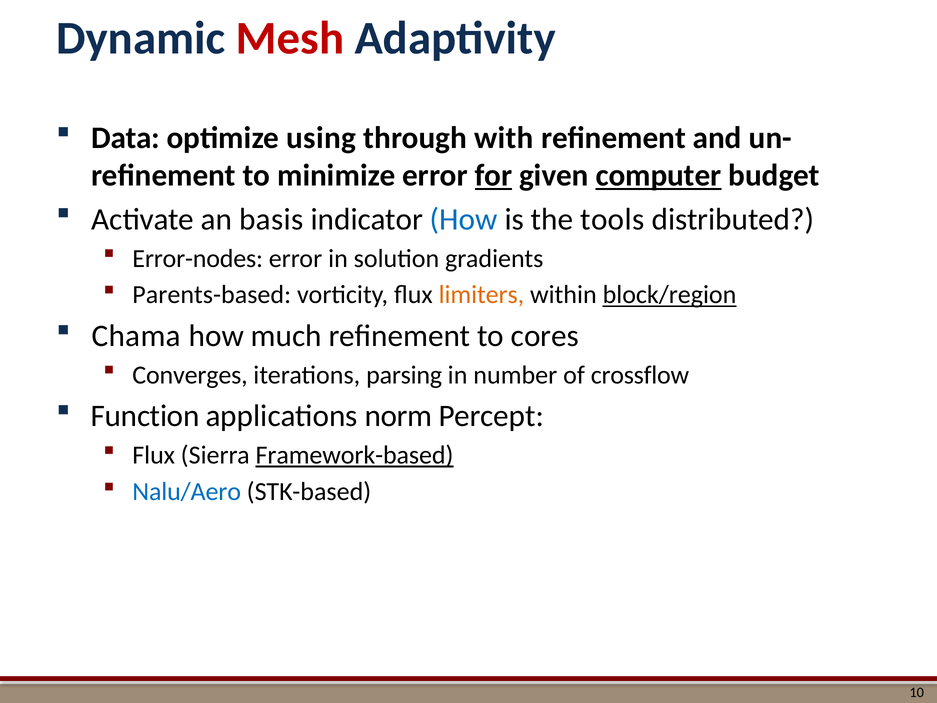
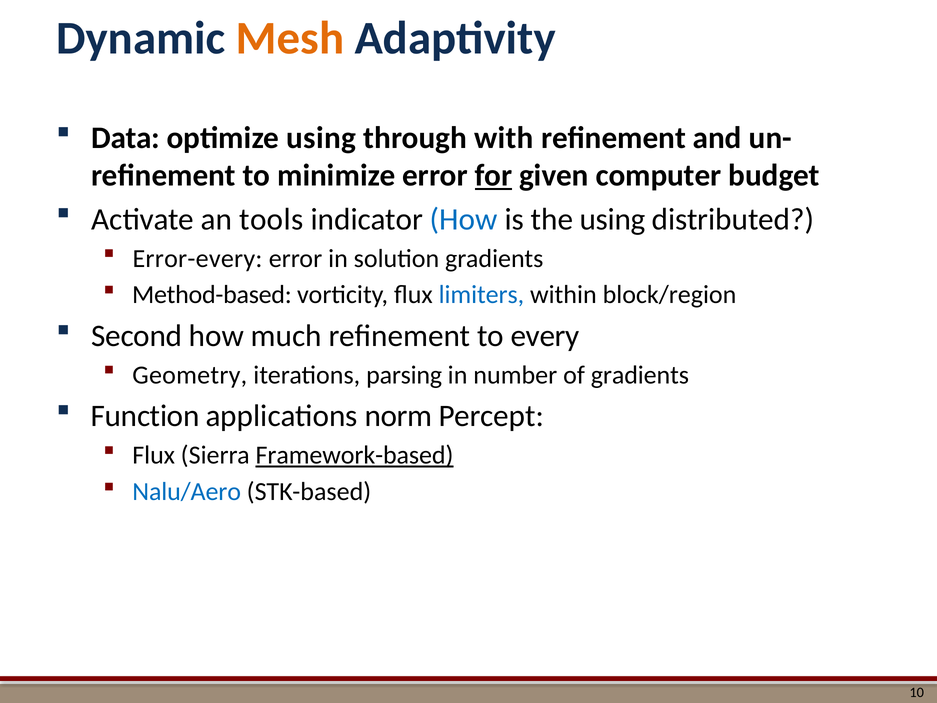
Mesh colour: red -> orange
computer underline: present -> none
basis: basis -> tools
the tools: tools -> using
Error-nodes: Error-nodes -> Error-every
Parents-based: Parents-based -> Method-based
limiters colour: orange -> blue
block/region underline: present -> none
Chama: Chama -> Second
cores: cores -> every
Converges: Converges -> Geometry
of crossflow: crossflow -> gradients
